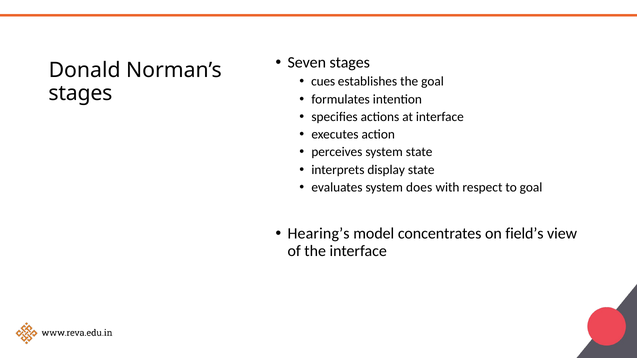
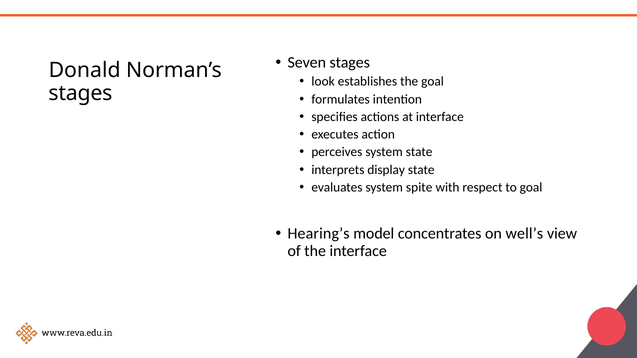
cues: cues -> look
does: does -> spite
field’s: field’s -> well’s
